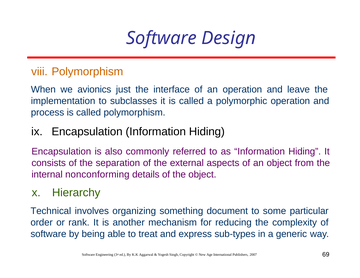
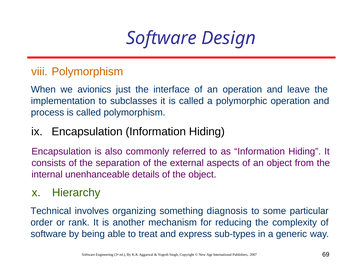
nonconforming: nonconforming -> unenhanceable
document: document -> diagnosis
